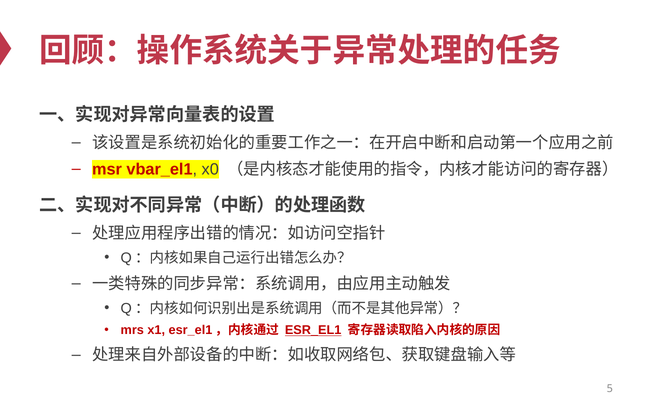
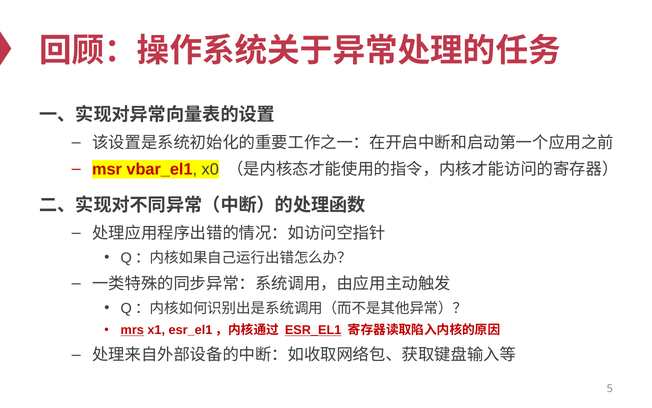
mrs underline: none -> present
